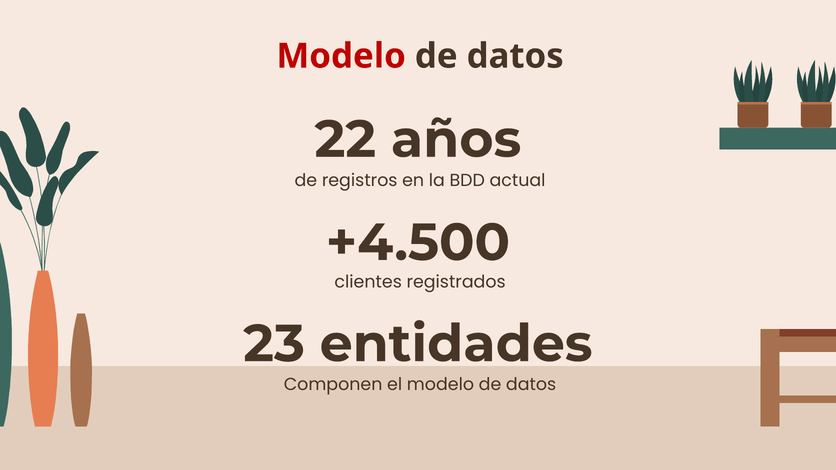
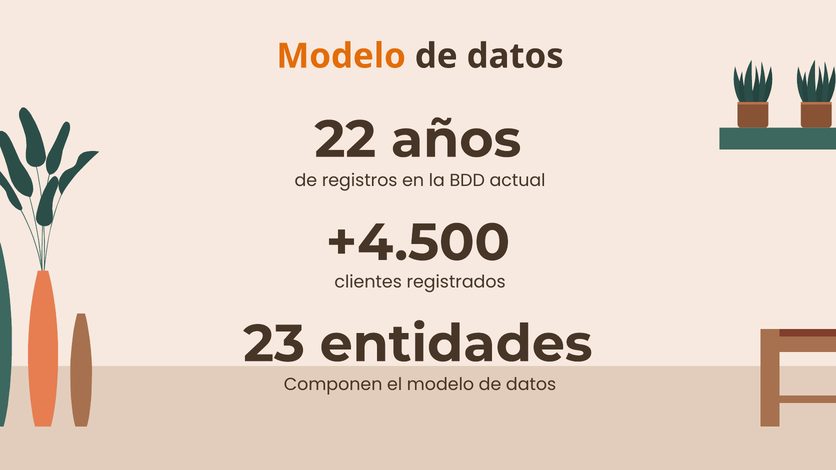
Modelo at (341, 56) colour: red -> orange
